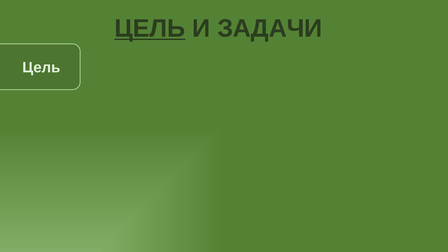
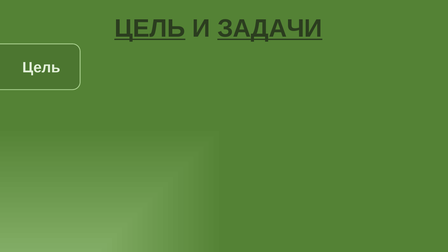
ЗАДАЧИ underline: none -> present
